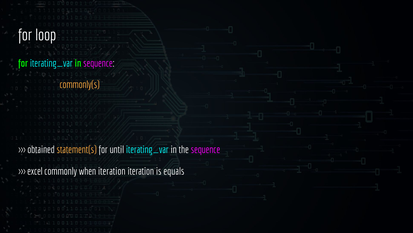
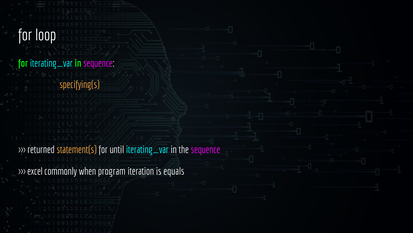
commonly(s: commonly(s -> specifying(s
obtained: obtained -> returned
when iteration: iteration -> program
